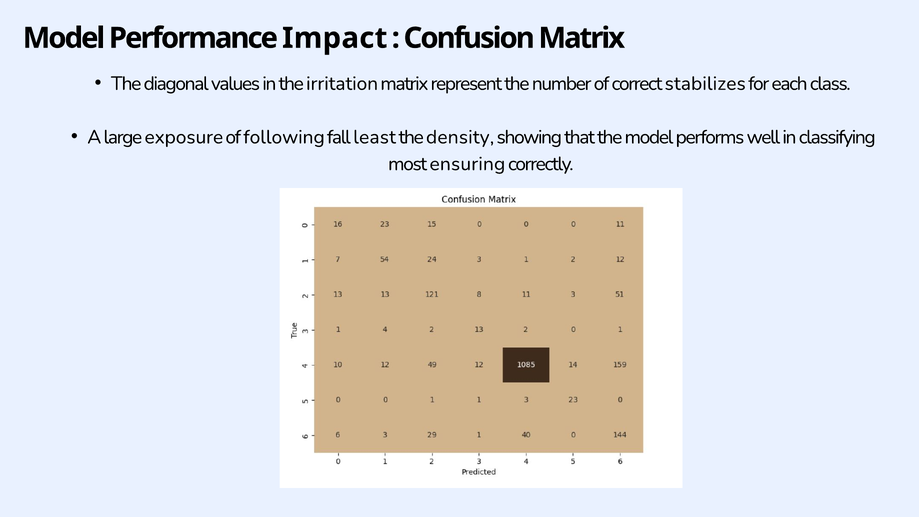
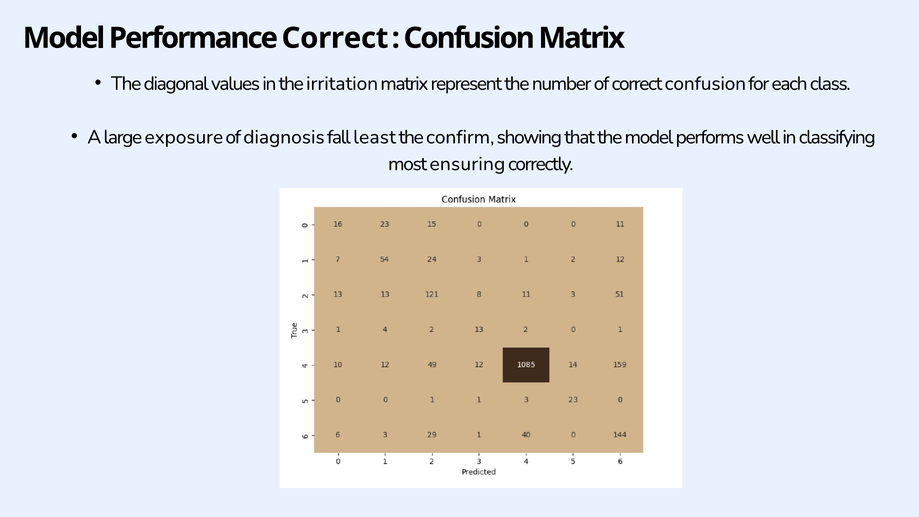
Performance Impact: Impact -> Correct
correct stabilizes: stabilizes -> confusion
following: following -> diagnosis
density: density -> confirm
